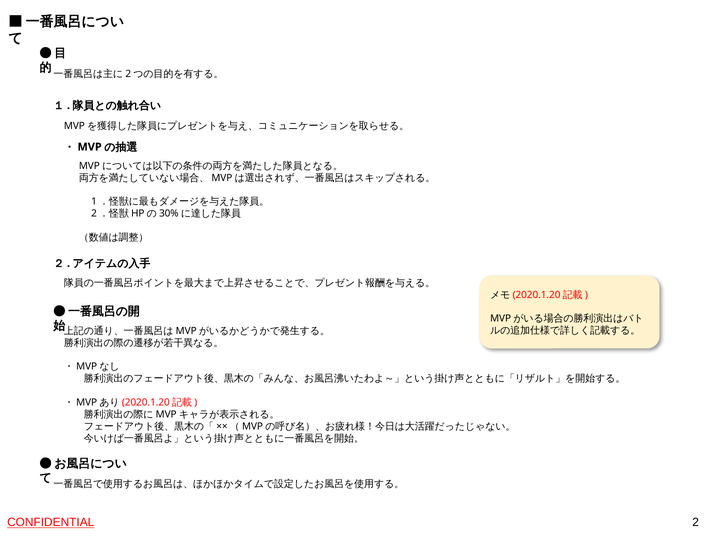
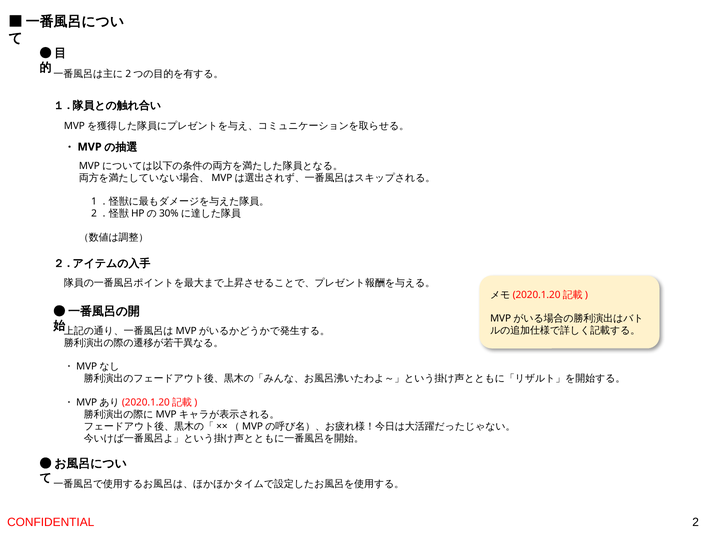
CONFIDENTIAL underline: present -> none
